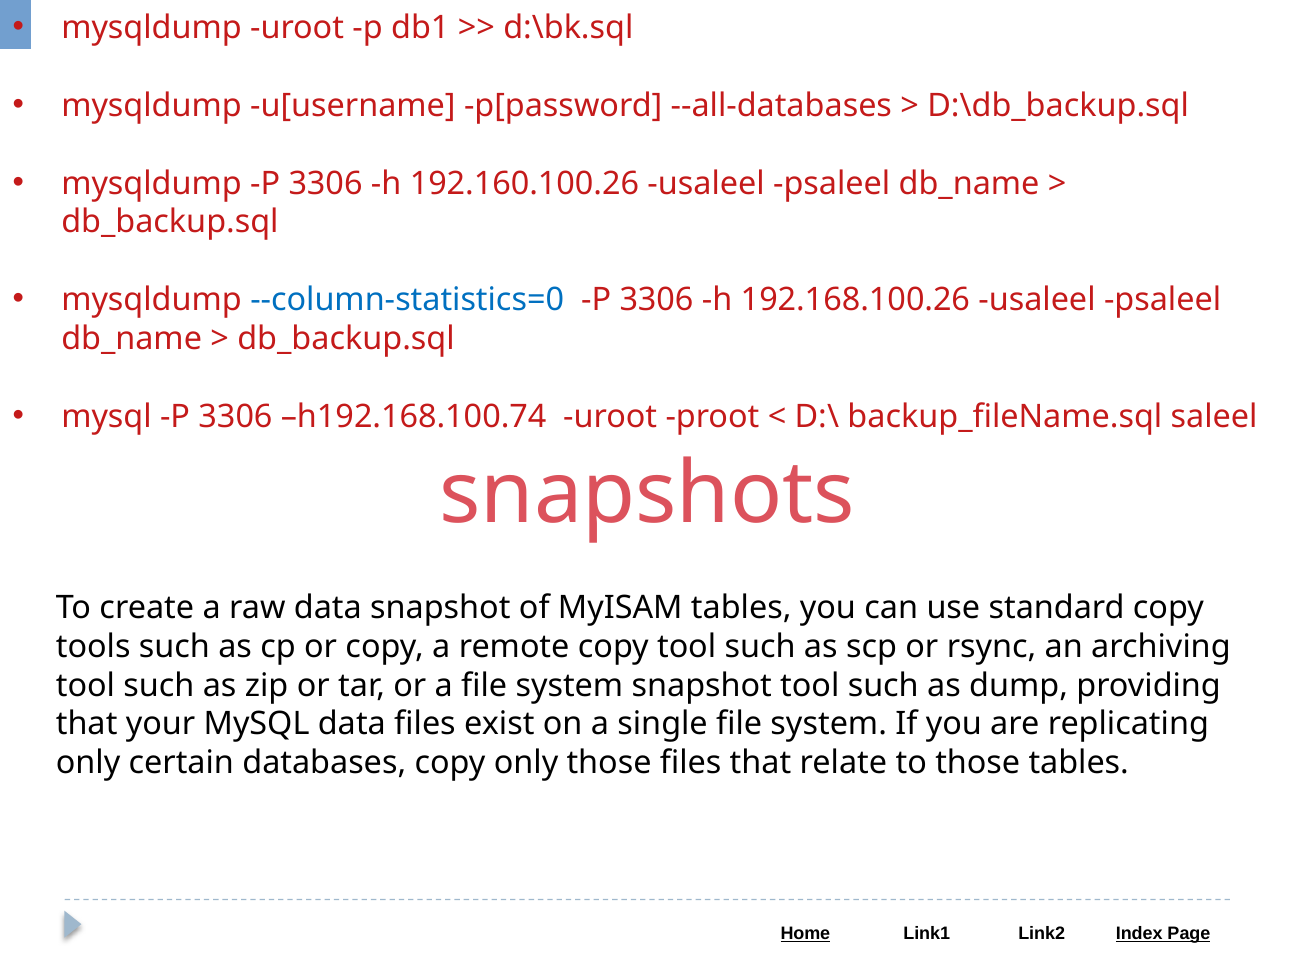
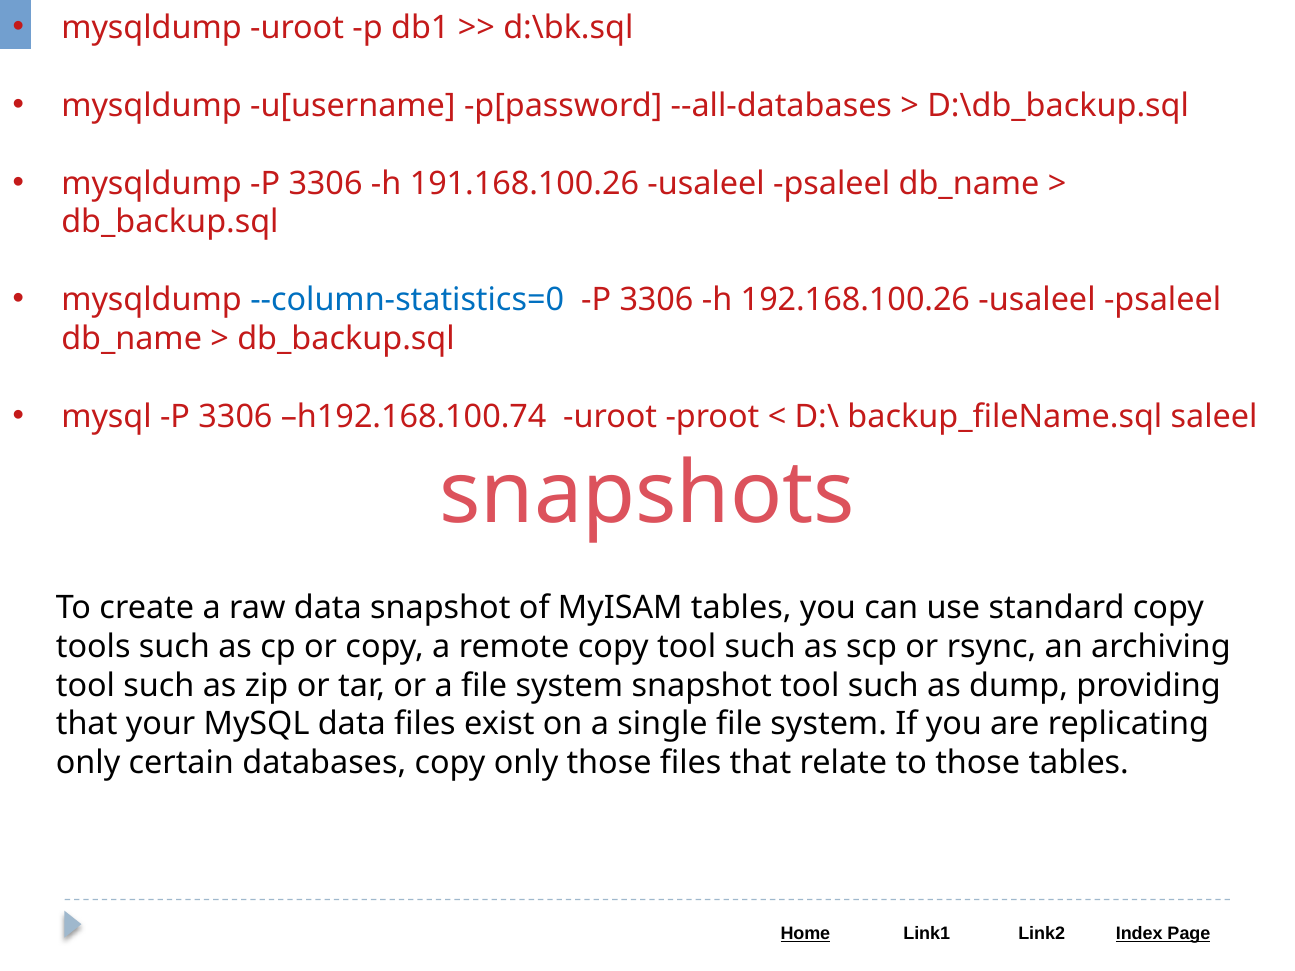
192.160.100.26: 192.160.100.26 -> 191.168.100.26
